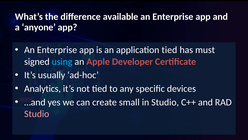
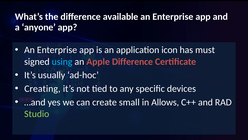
application tied: tied -> icon
Apple Developer: Developer -> Difference
Analytics: Analytics -> Creating
in Studio: Studio -> Allows
Studio at (37, 114) colour: pink -> light green
